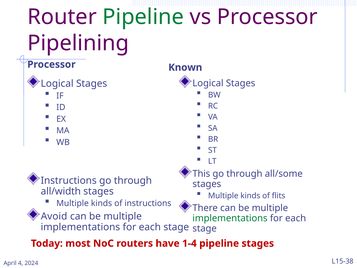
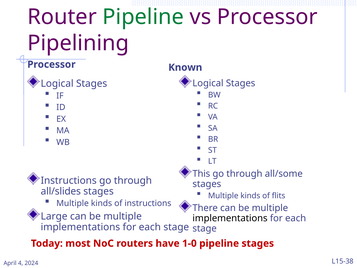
all/width: all/width -> all/slides
Avoid: Avoid -> Large
implementations at (230, 218) colour: green -> black
1-4: 1-4 -> 1-0
